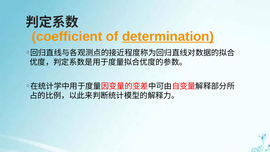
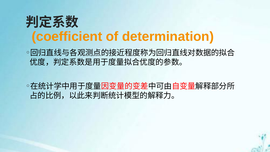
determination underline: present -> none
